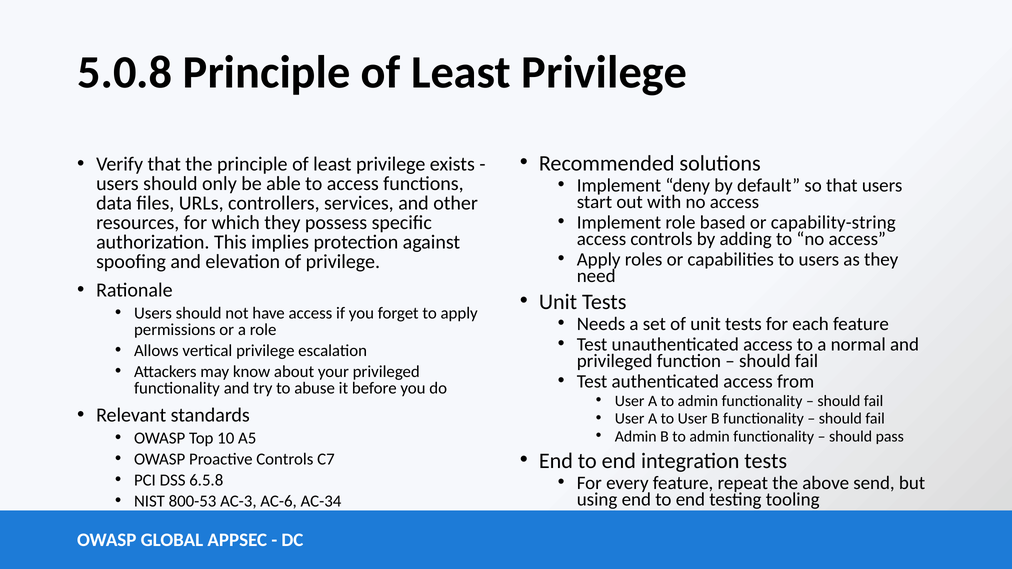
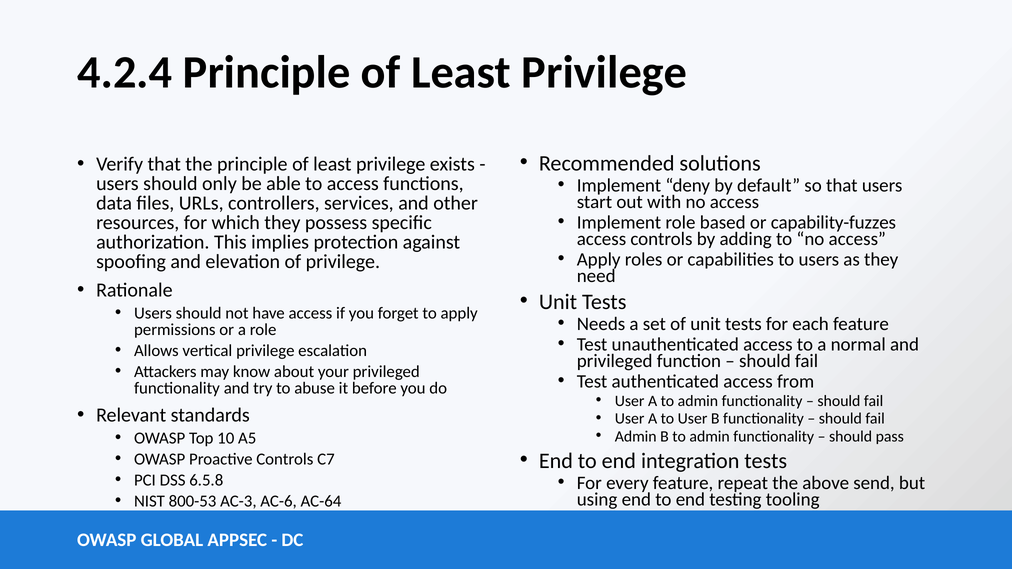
5.0.8: 5.0.8 -> 4.2.4
capability-string: capability-string -> capability-fuzzes
AC-34: AC-34 -> AC-64
